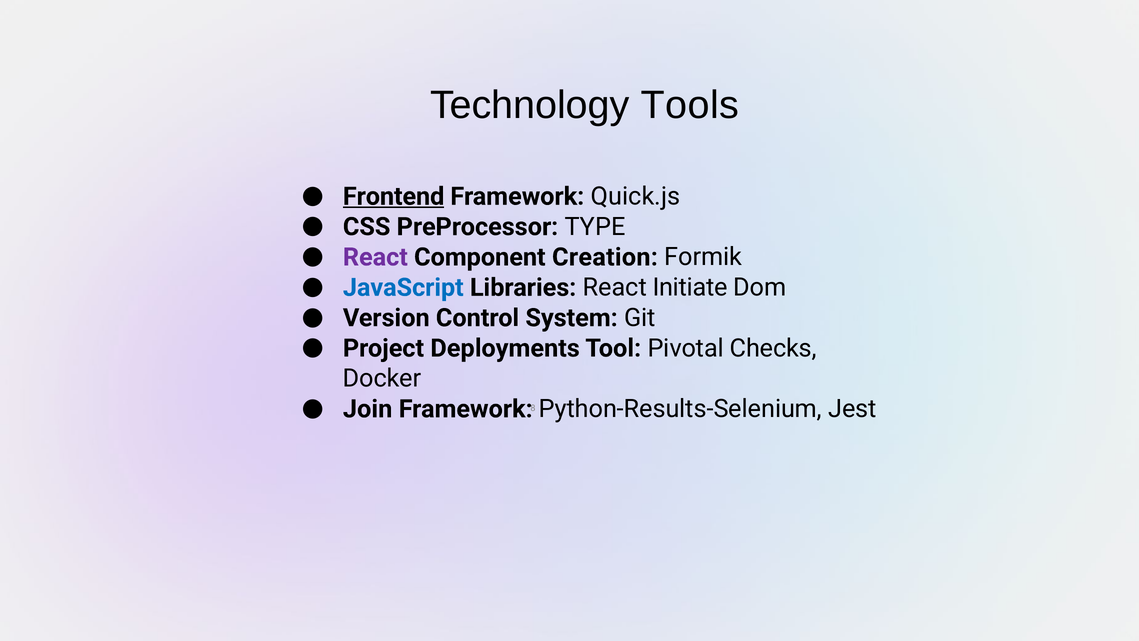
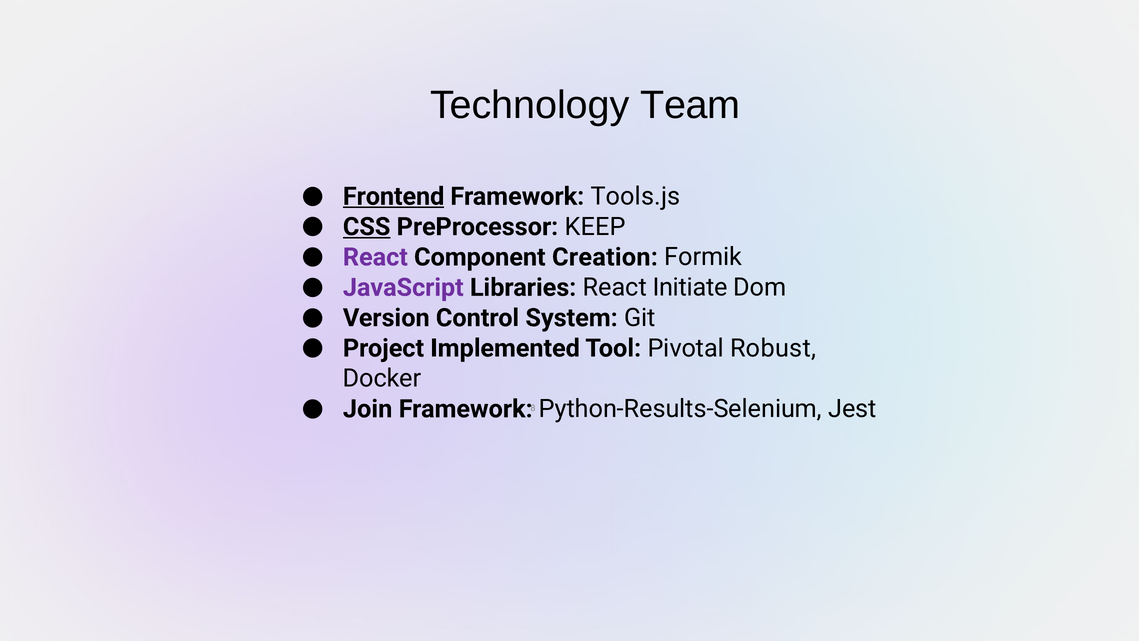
Tools: Tools -> Team
Quick.js: Quick.js -> Tools.js
CSS underline: none -> present
TYPE: TYPE -> KEEP
JavaScript colour: blue -> purple
Deployments: Deployments -> Implemented
Checks: Checks -> Robust
